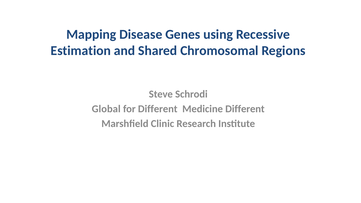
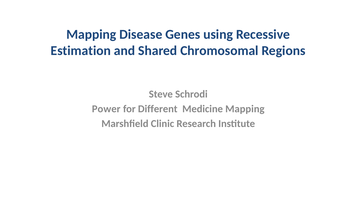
Global: Global -> Power
Medicine Different: Different -> Mapping
